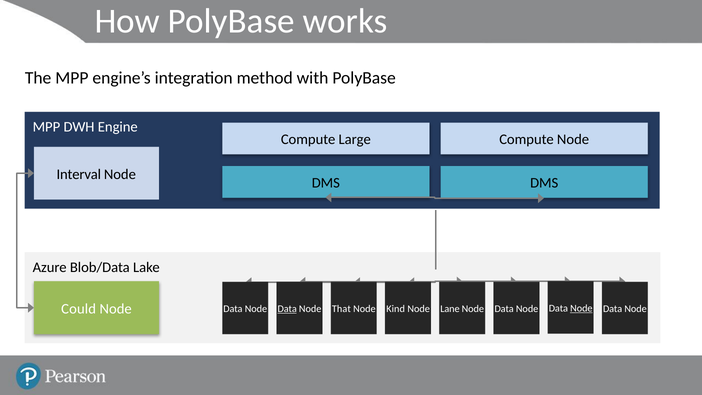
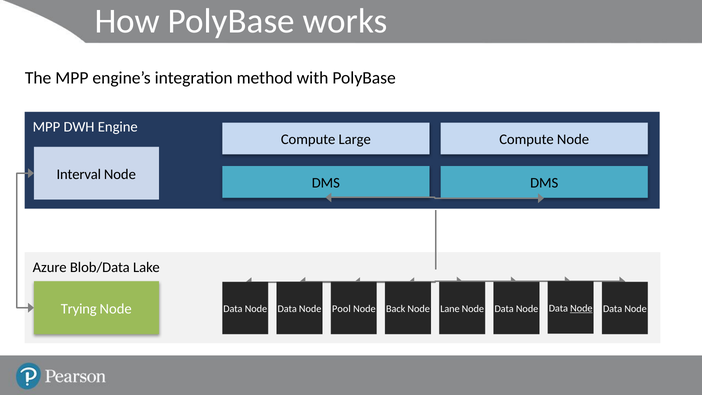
Could: Could -> Trying
Data at (287, 309) underline: present -> none
That: That -> Pool
Kind: Kind -> Back
